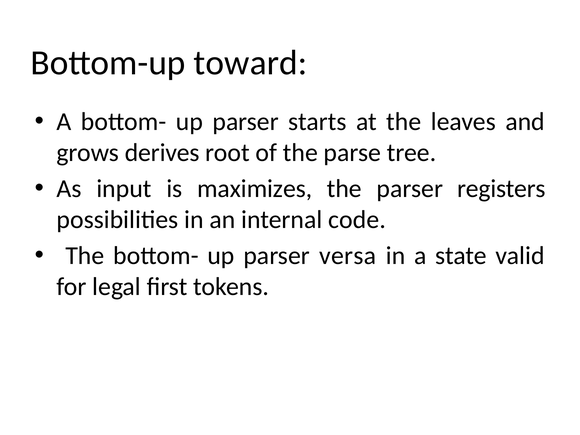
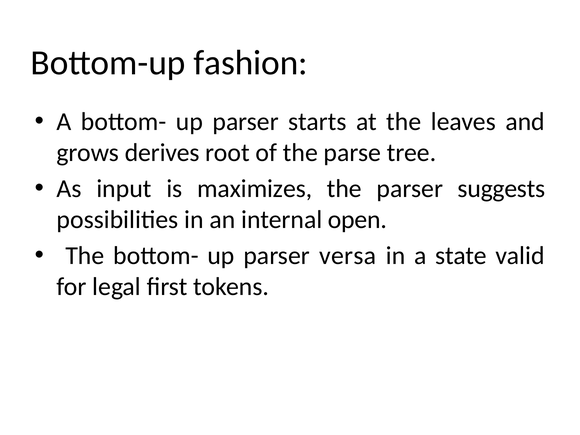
toward: toward -> fashion
registers: registers -> suggests
code: code -> open
